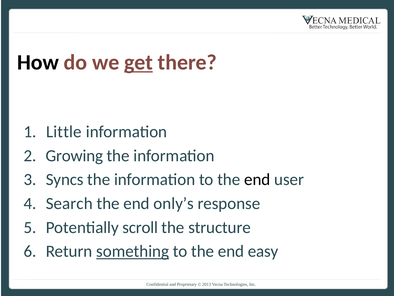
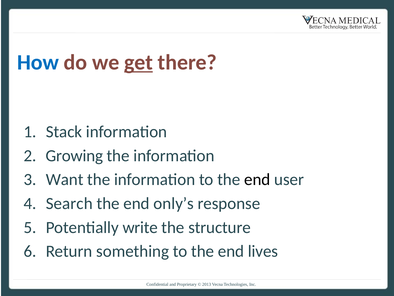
How colour: black -> blue
Little: Little -> Stack
Syncs: Syncs -> Want
scroll: scroll -> write
something underline: present -> none
easy: easy -> lives
